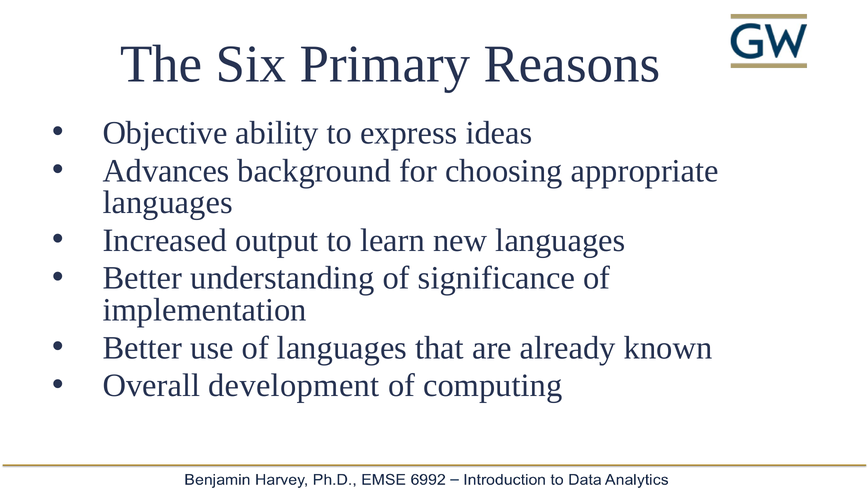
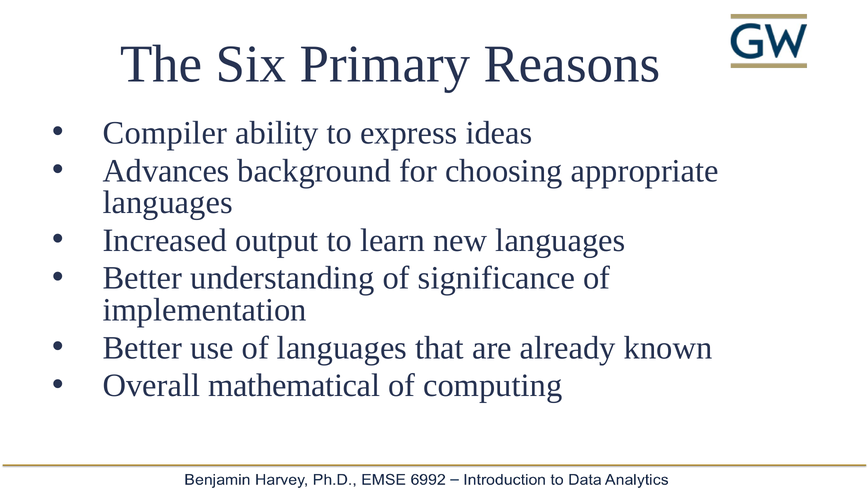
Objective: Objective -> Compiler
development: development -> mathematical
